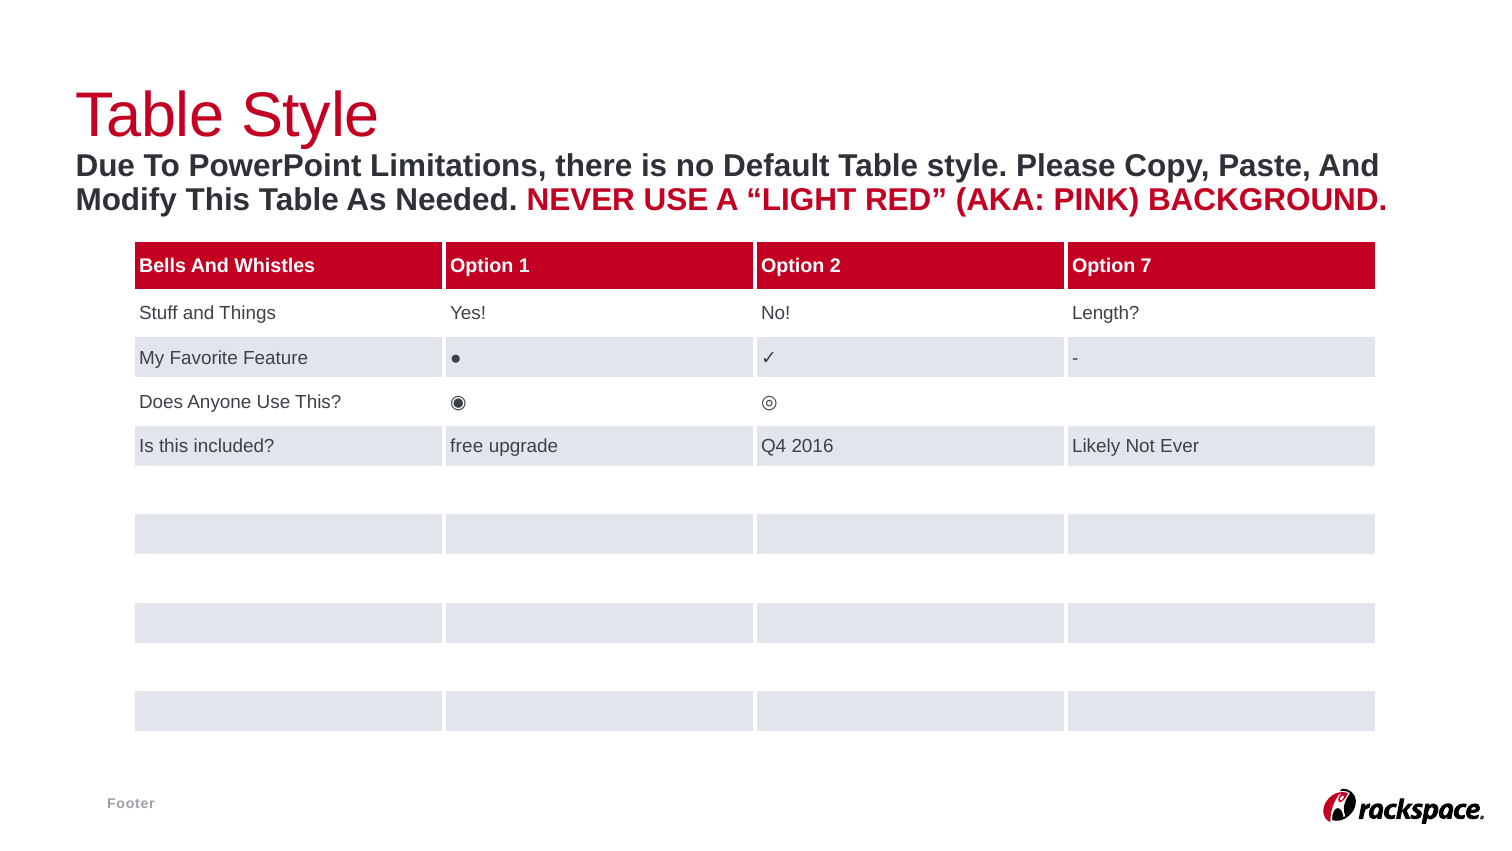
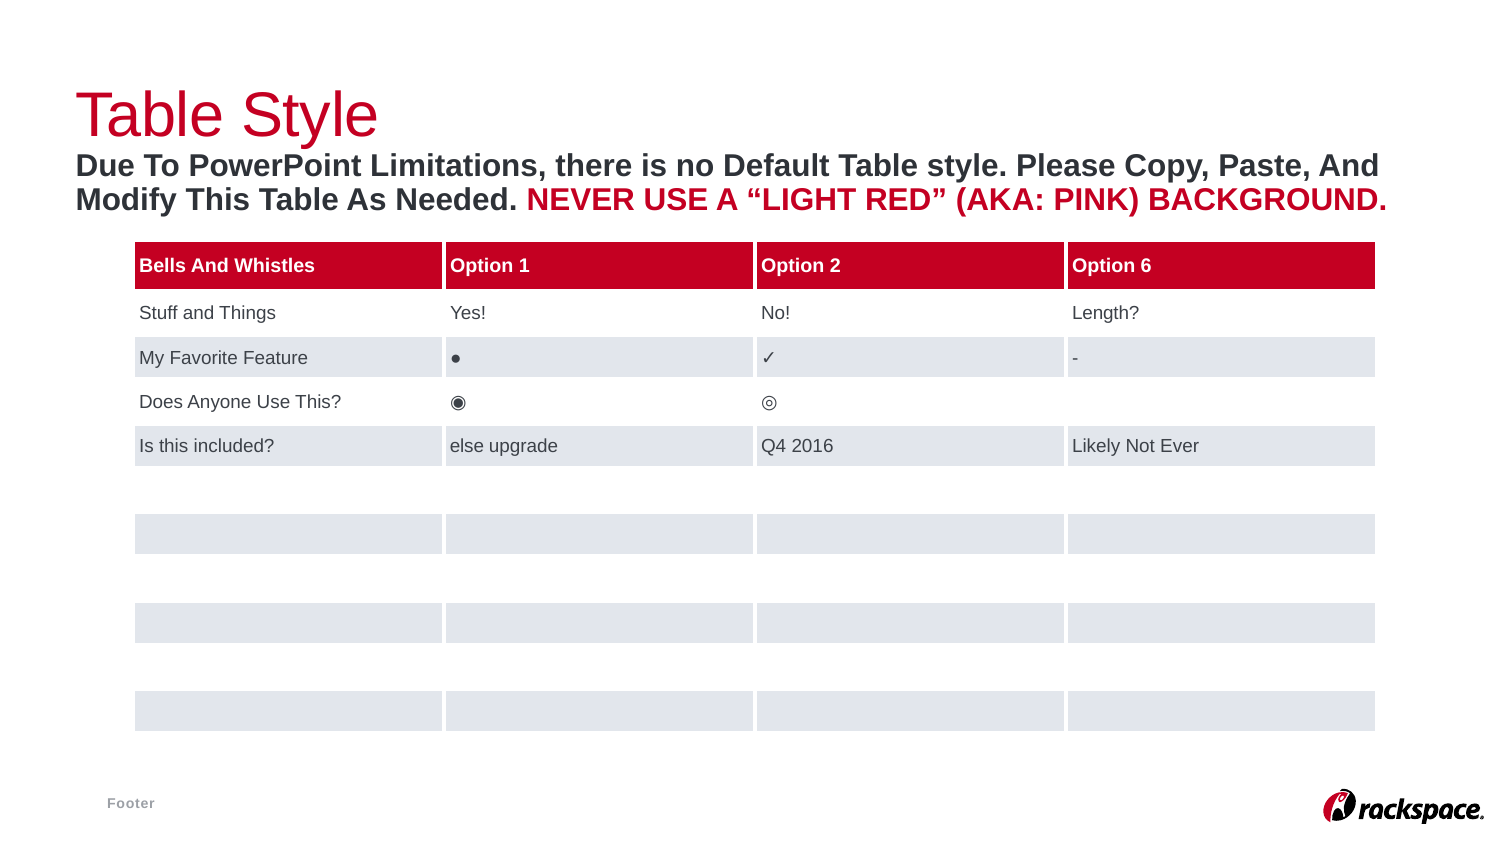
7: 7 -> 6
free: free -> else
